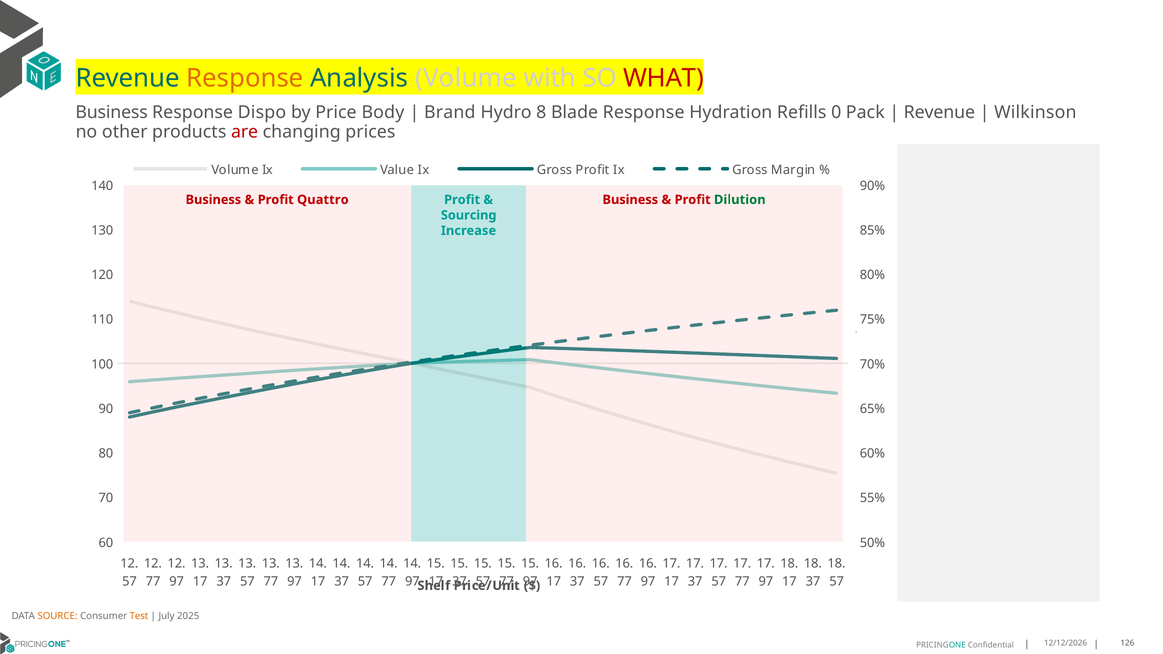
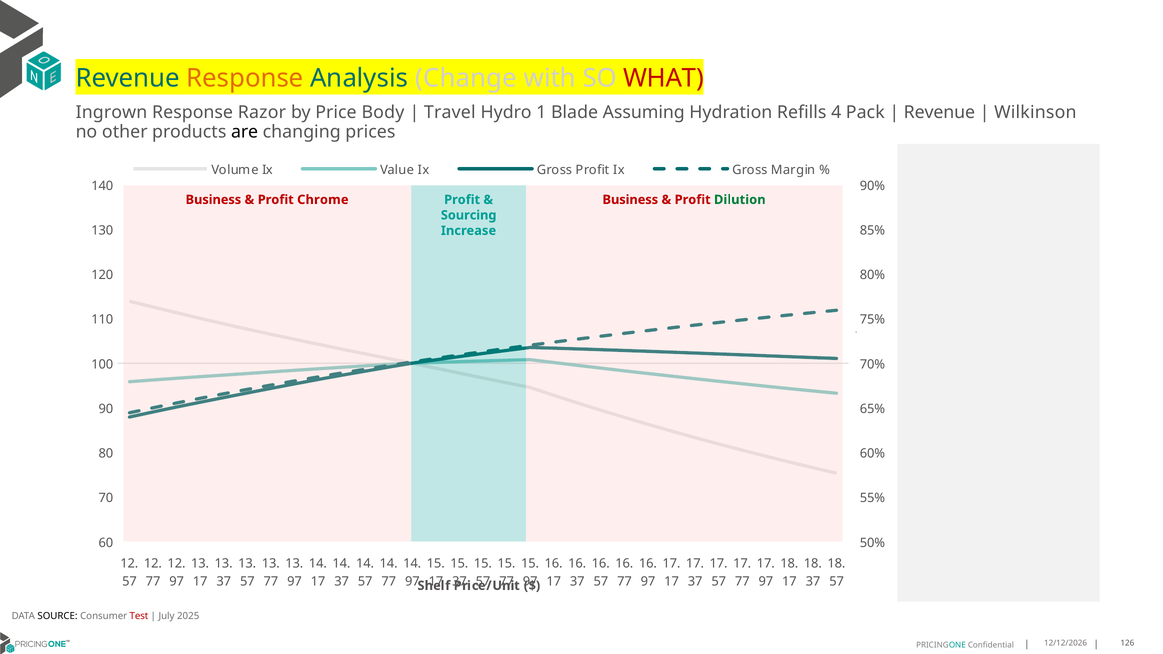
Analysis Volume: Volume -> Change
Business at (112, 113): Business -> Ingrown
Dispo: Dispo -> Razor
Brand: Brand -> Travel
8: 8 -> 1
Blade Response: Response -> Assuming
0: 0 -> 4
are colour: red -> black
Quattro: Quattro -> Chrome
SOURCE colour: orange -> black
Test colour: orange -> red
